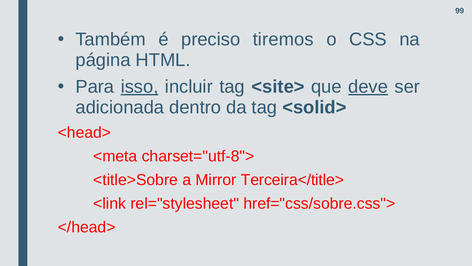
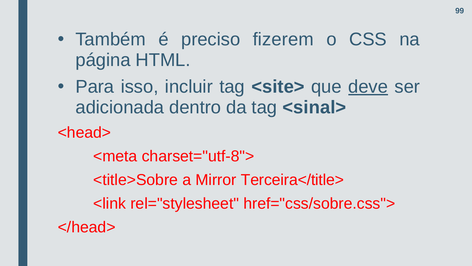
tiremos: tiremos -> fizerem
isso underline: present -> none
<solid>: <solid> -> <sinal>
